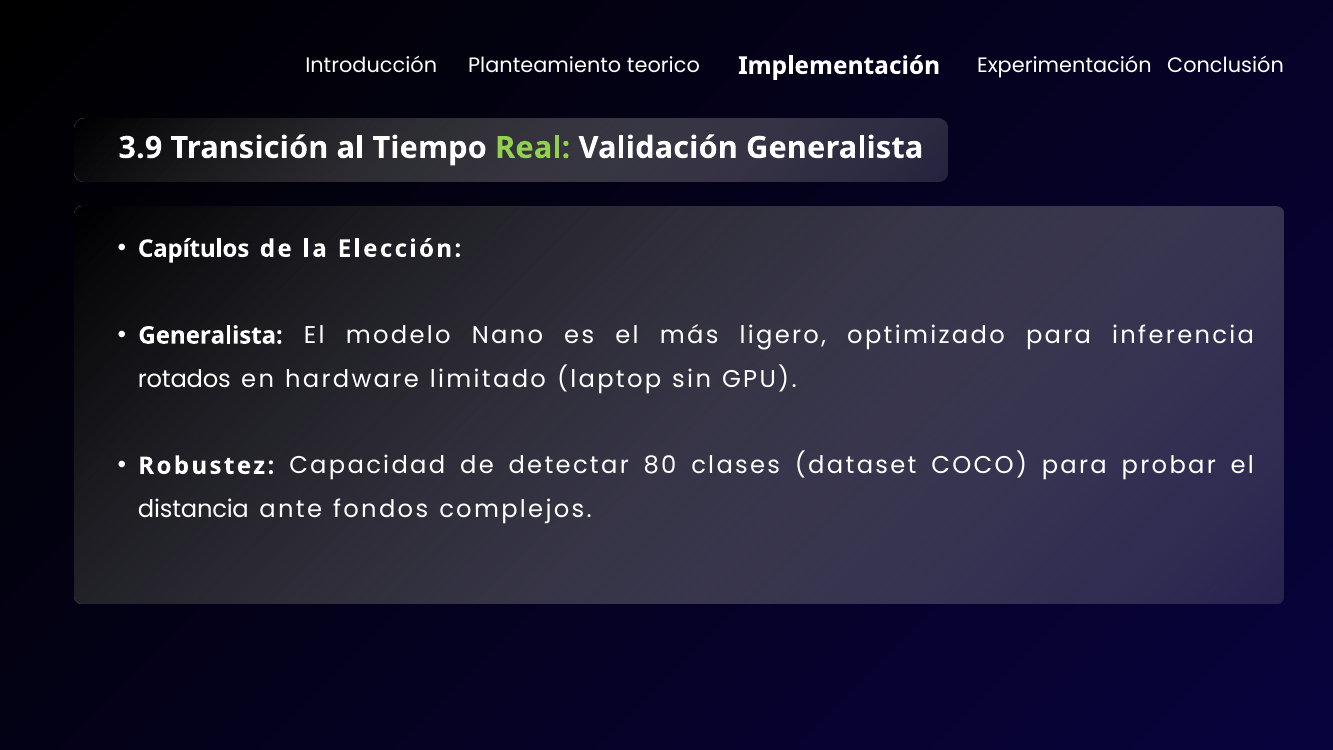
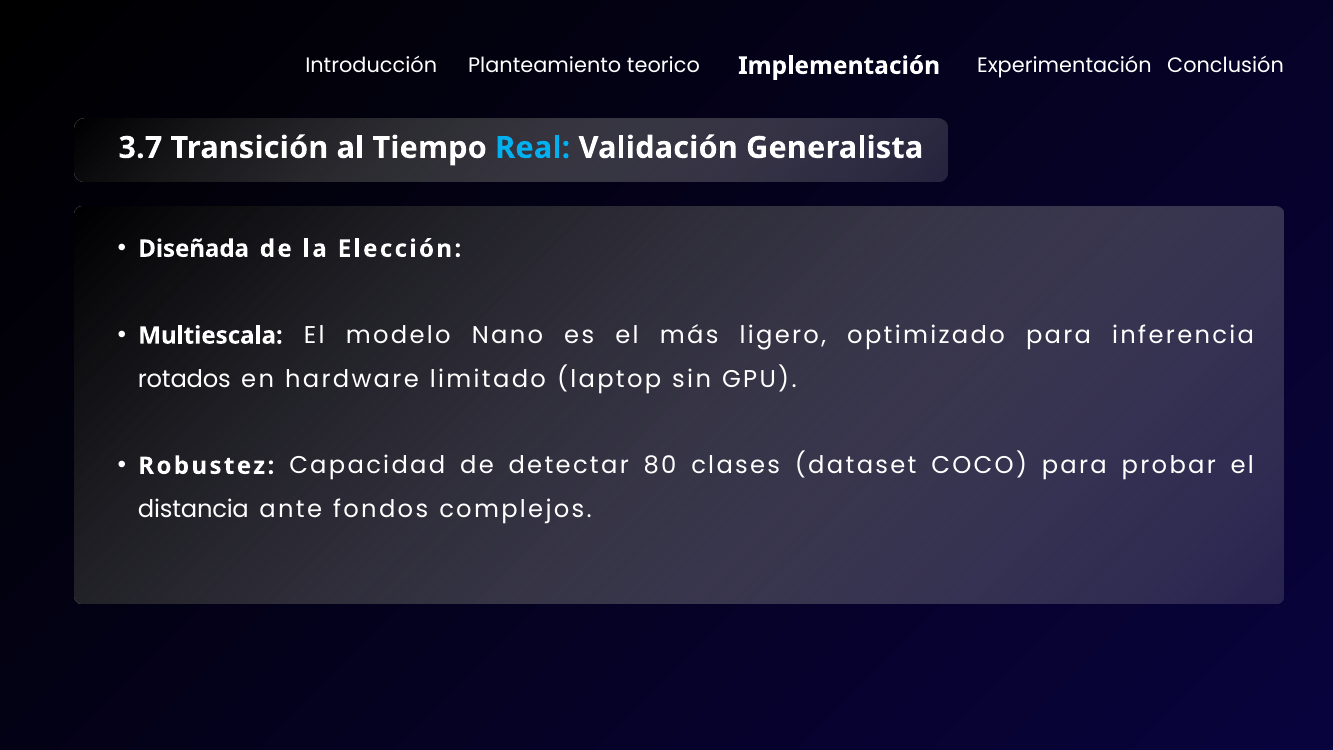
3.9: 3.9 -> 3.7
Real colour: light green -> light blue
Capítulos: Capítulos -> Diseñada
Generalista at (210, 336): Generalista -> Multiescala
